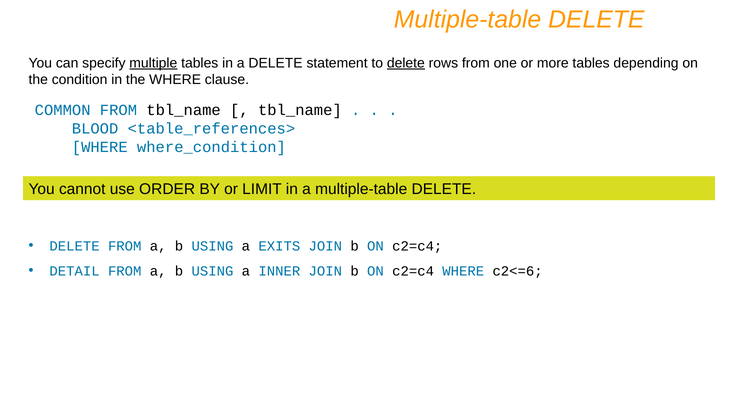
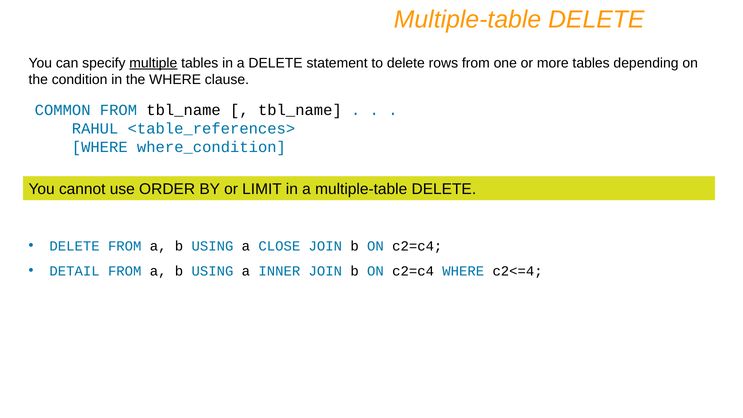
delete at (406, 63) underline: present -> none
BLOOD: BLOOD -> RAHUL
EXITS: EXITS -> CLOSE
c2<=6: c2<=6 -> c2<=4
